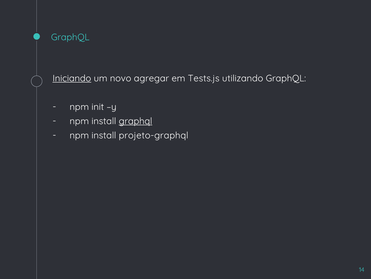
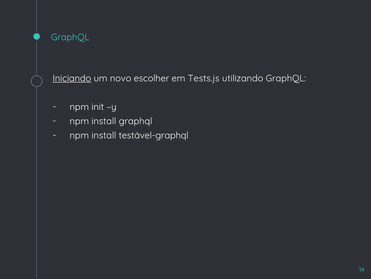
agregar: agregar -> escolher
graphql at (135, 121) underline: present -> none
projeto-graphql: projeto-graphql -> testável-graphql
